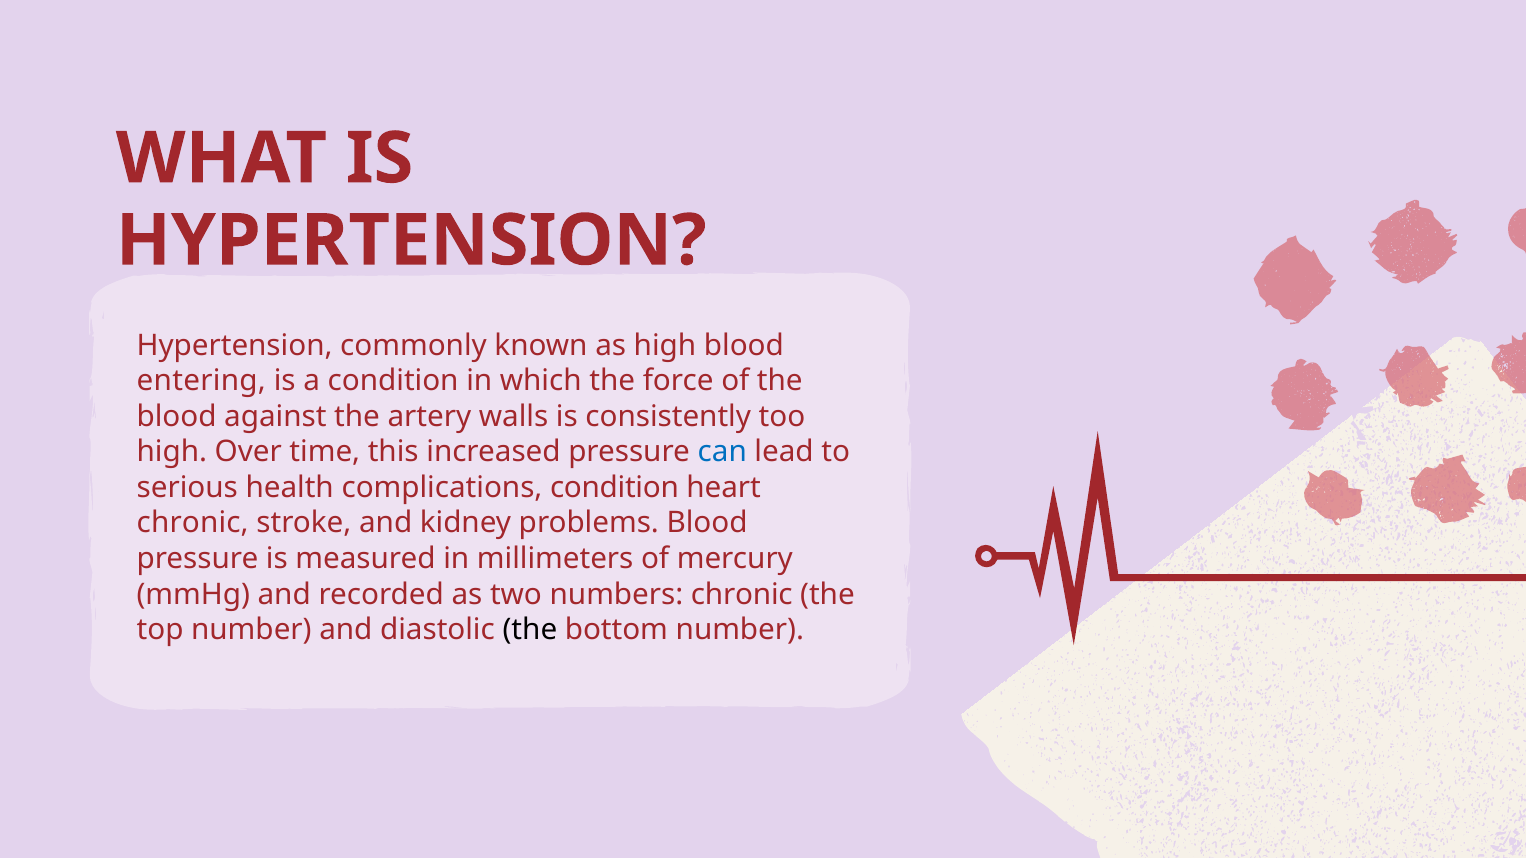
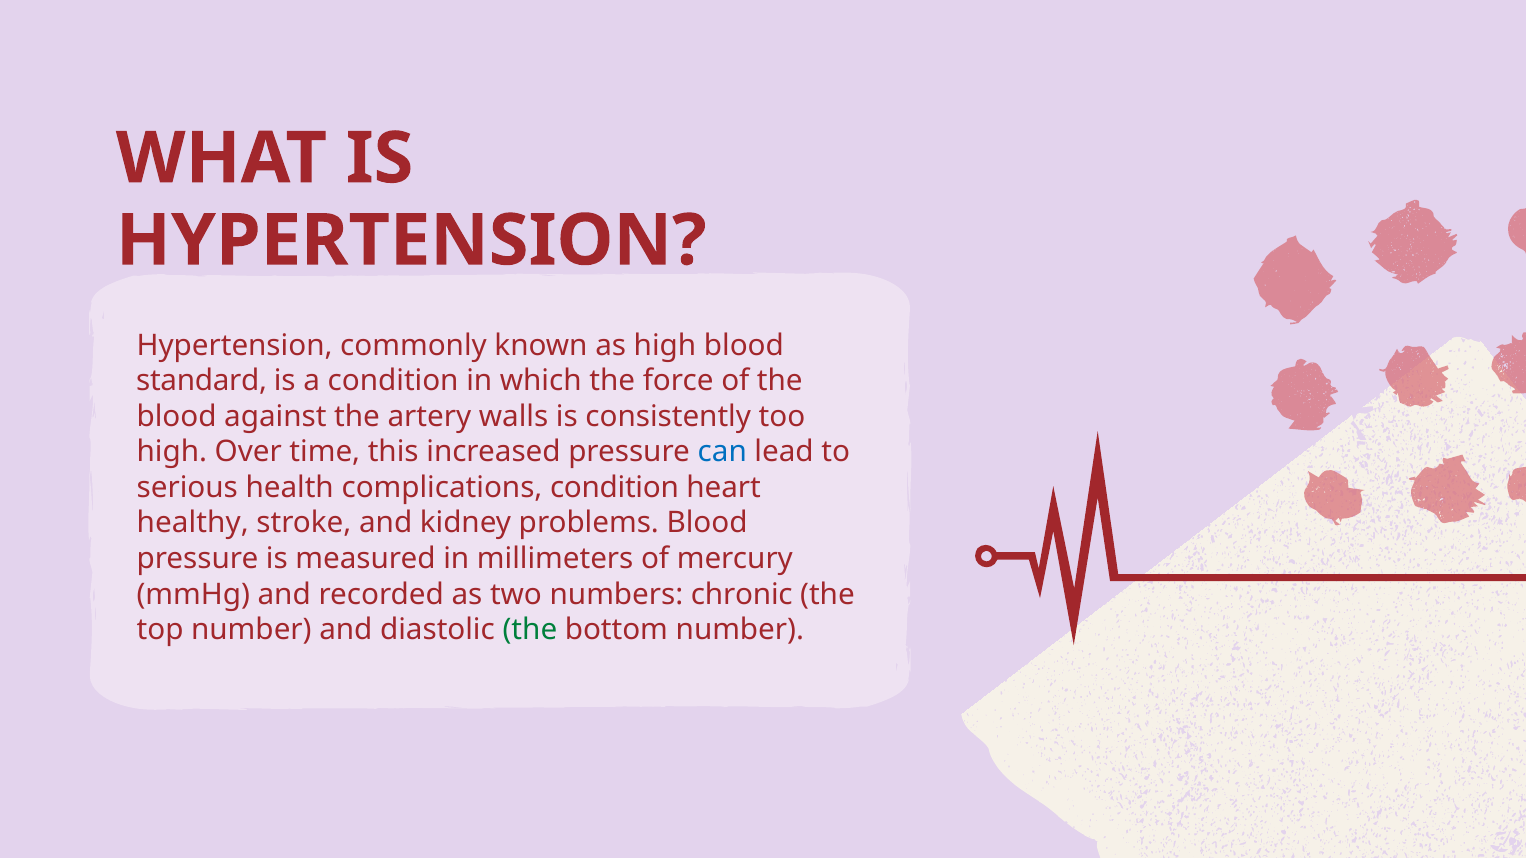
entering: entering -> standard
chronic at (193, 523): chronic -> healthy
the at (530, 630) colour: black -> green
